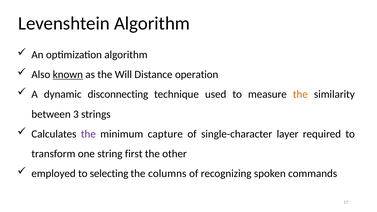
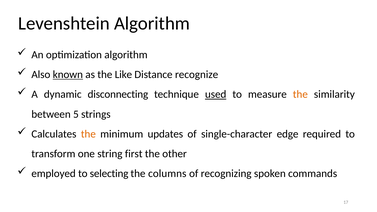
Will: Will -> Like
operation: operation -> recognize
used underline: none -> present
3: 3 -> 5
the at (88, 134) colour: purple -> orange
capture: capture -> updates
layer: layer -> edge
